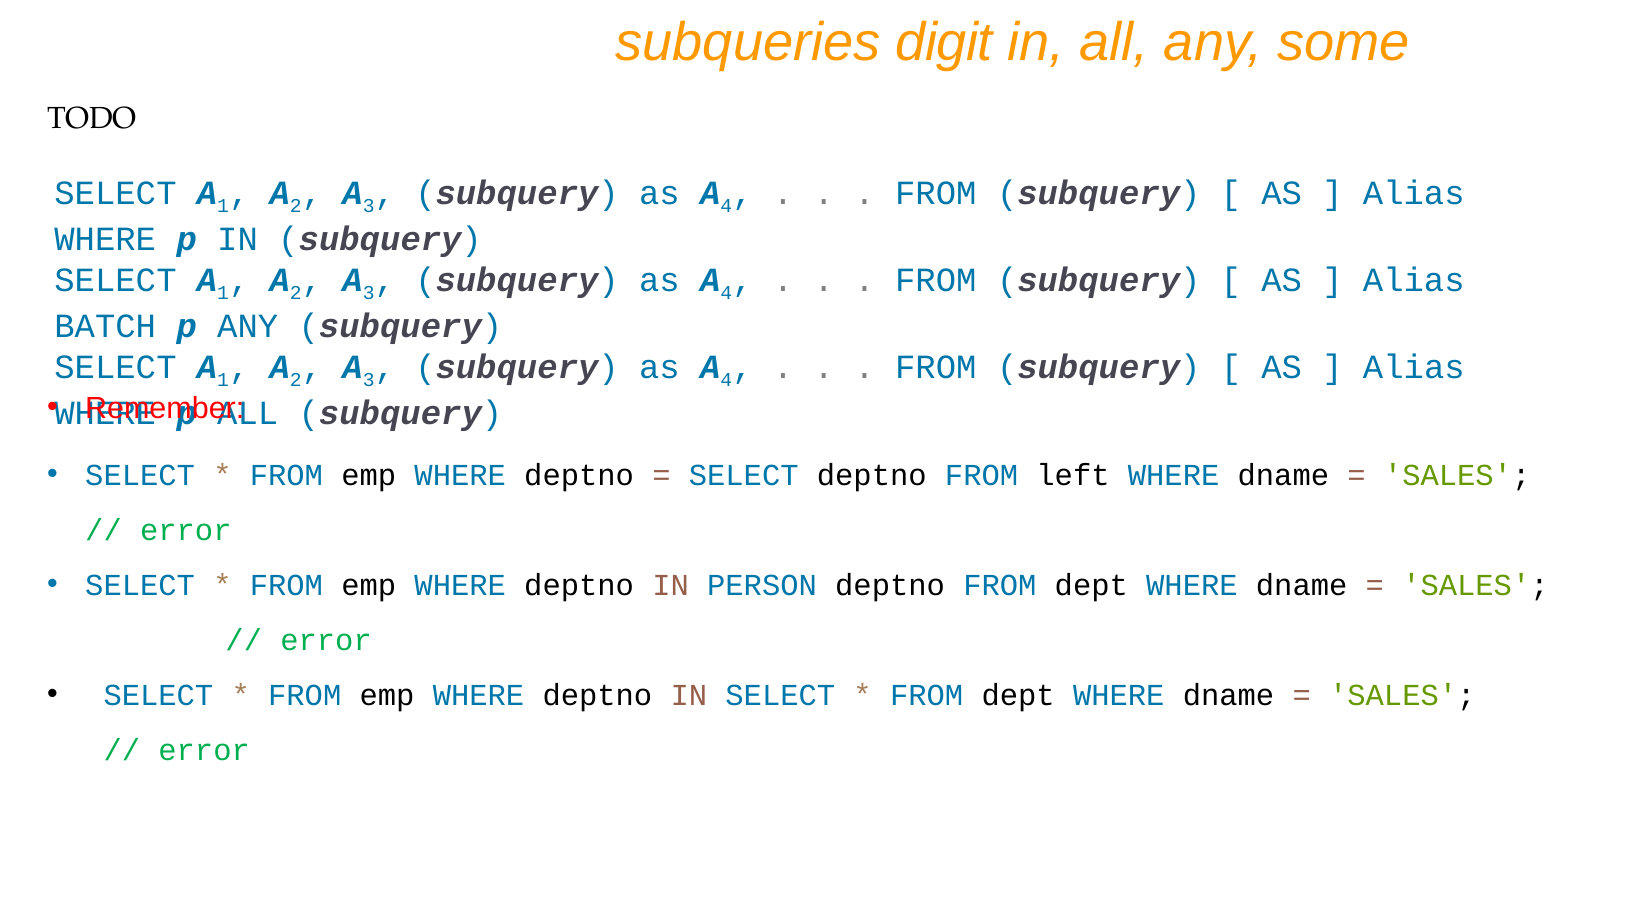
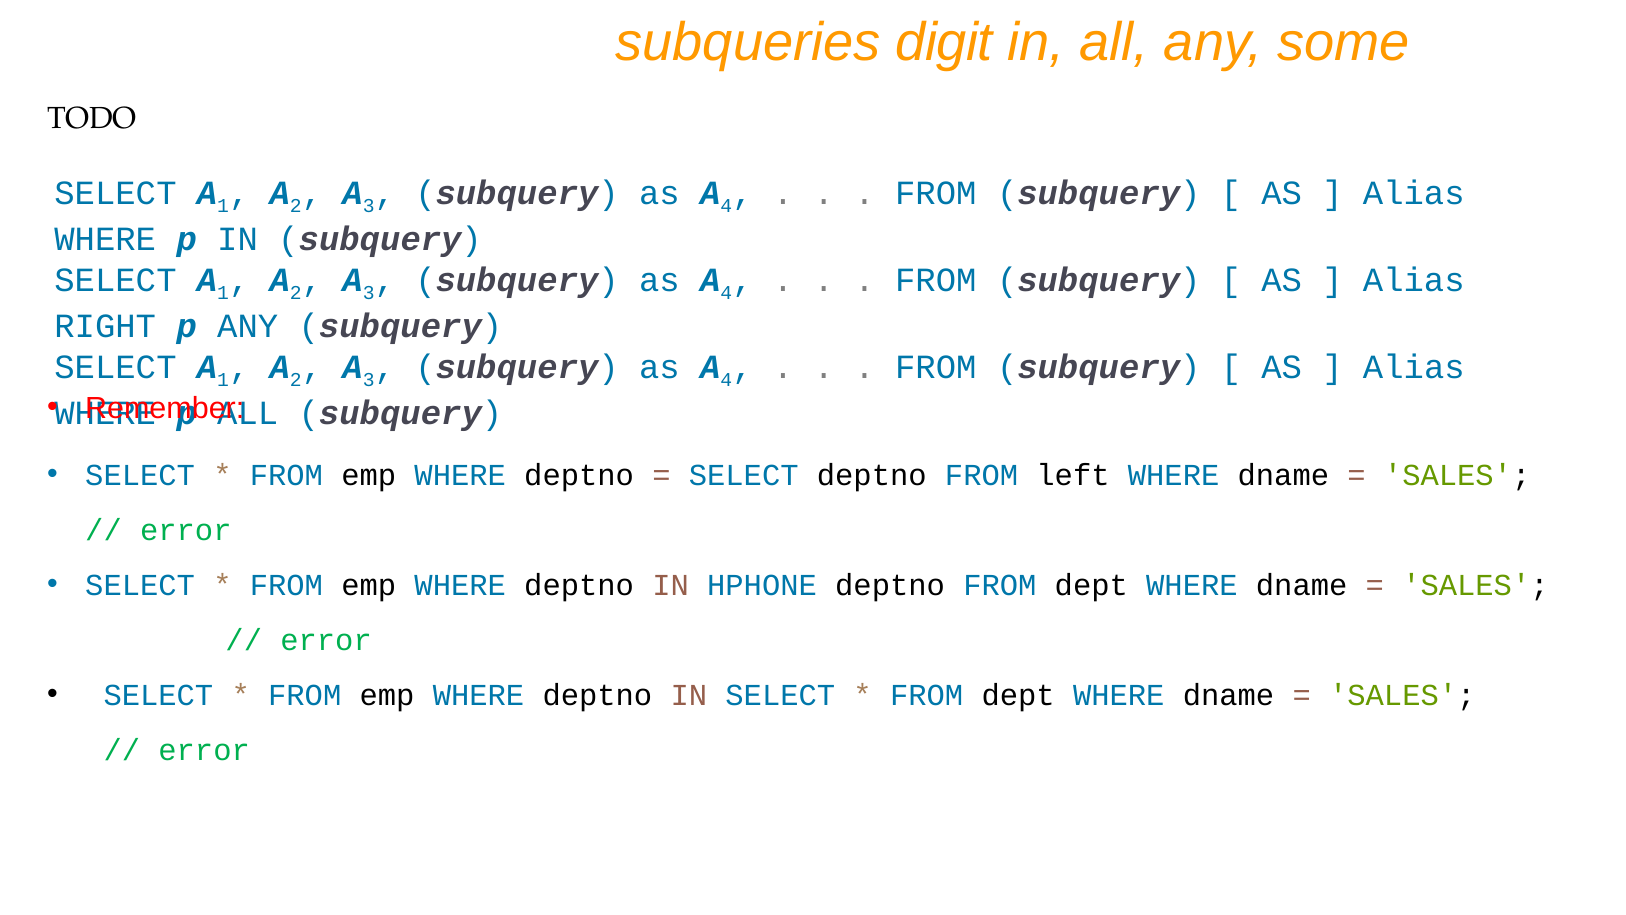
BATCH: BATCH -> RIGHT
PERSON: PERSON -> HPHONE
